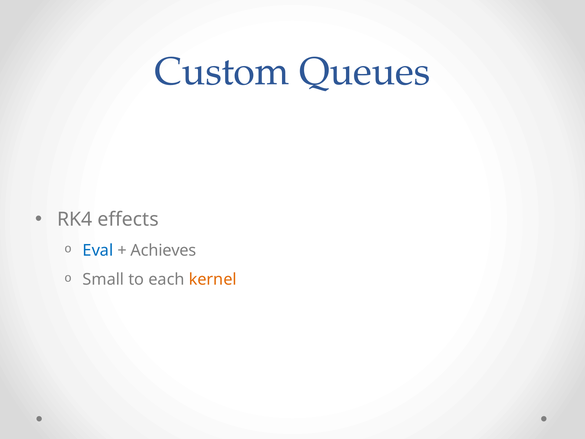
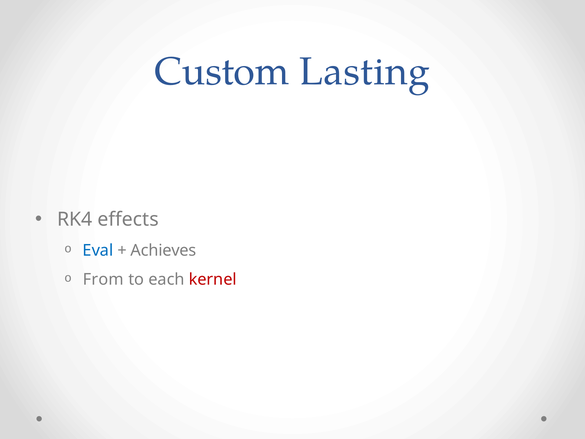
Queues: Queues -> Lasting
Small: Small -> From
kernel colour: orange -> red
